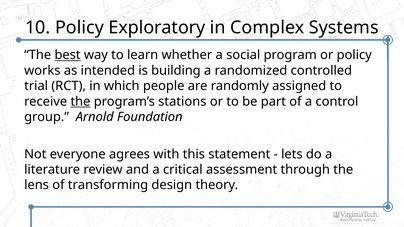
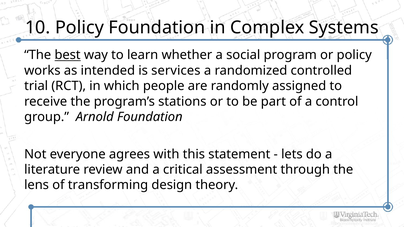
Policy Exploratory: Exploratory -> Foundation
building: building -> services
the at (80, 102) underline: present -> none
